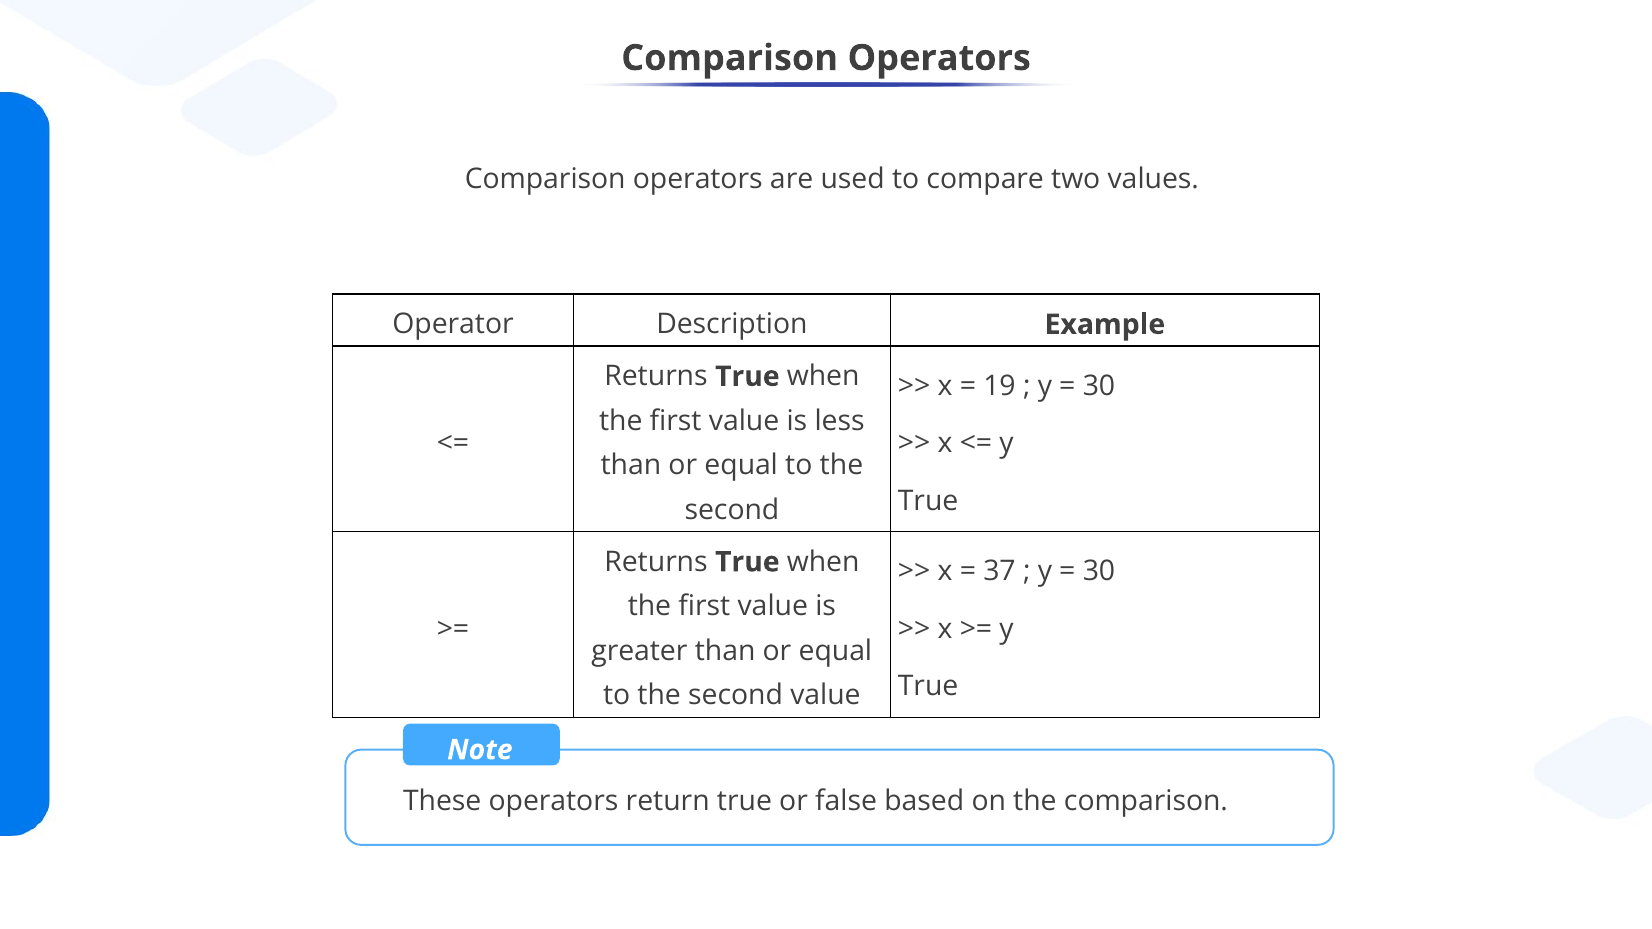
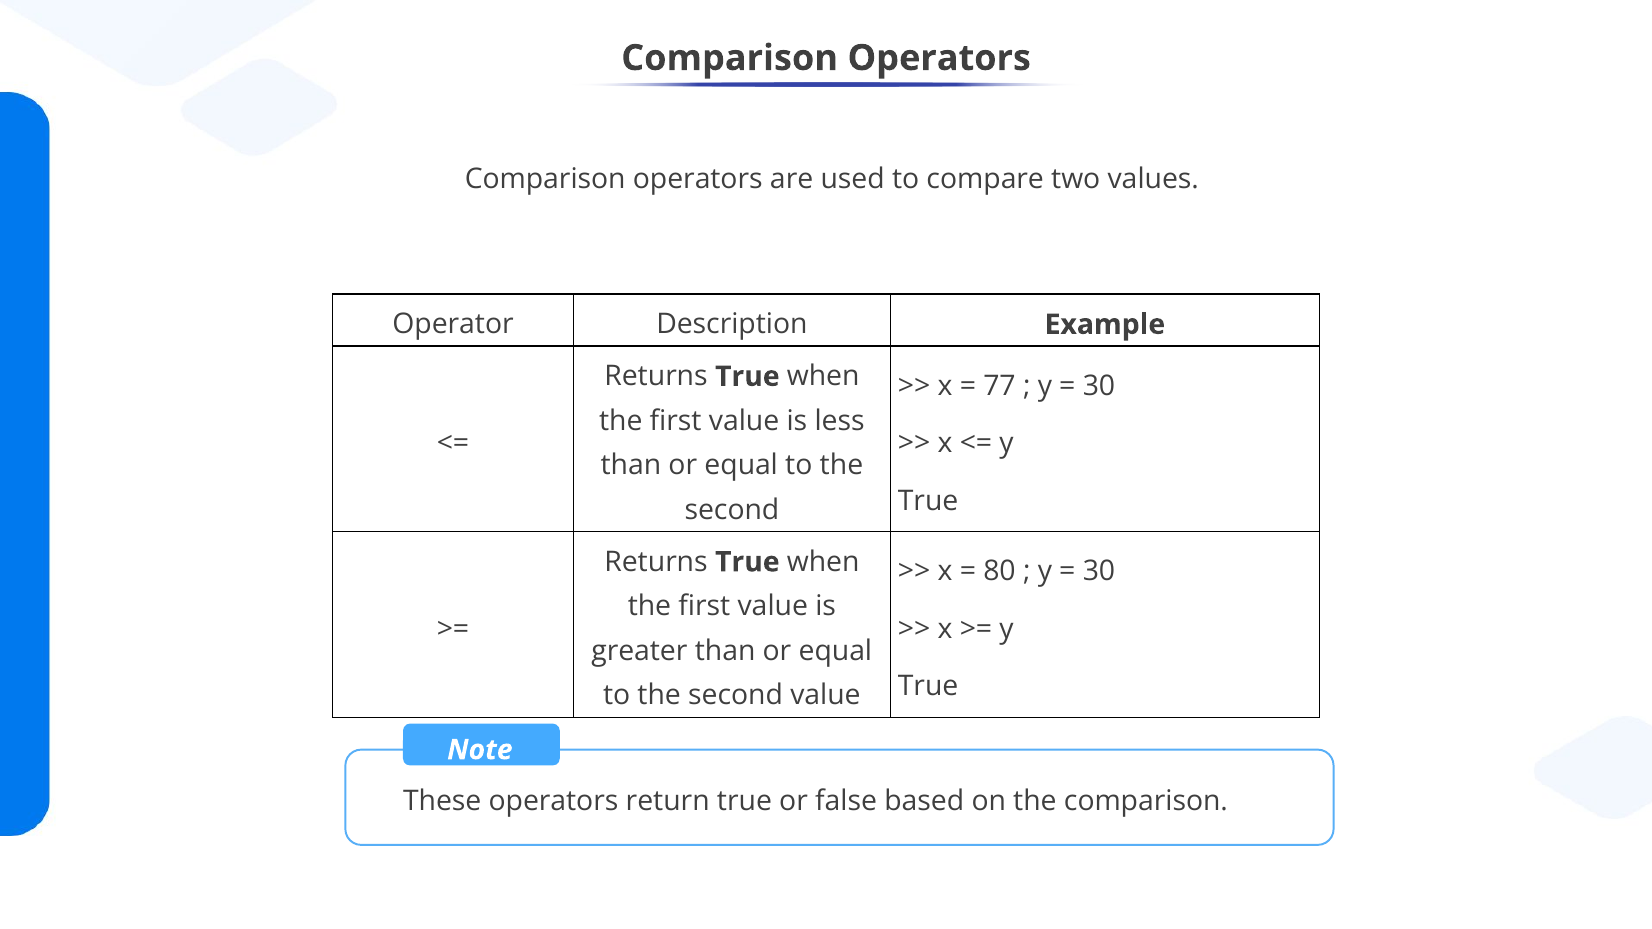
19: 19 -> 77
37: 37 -> 80
